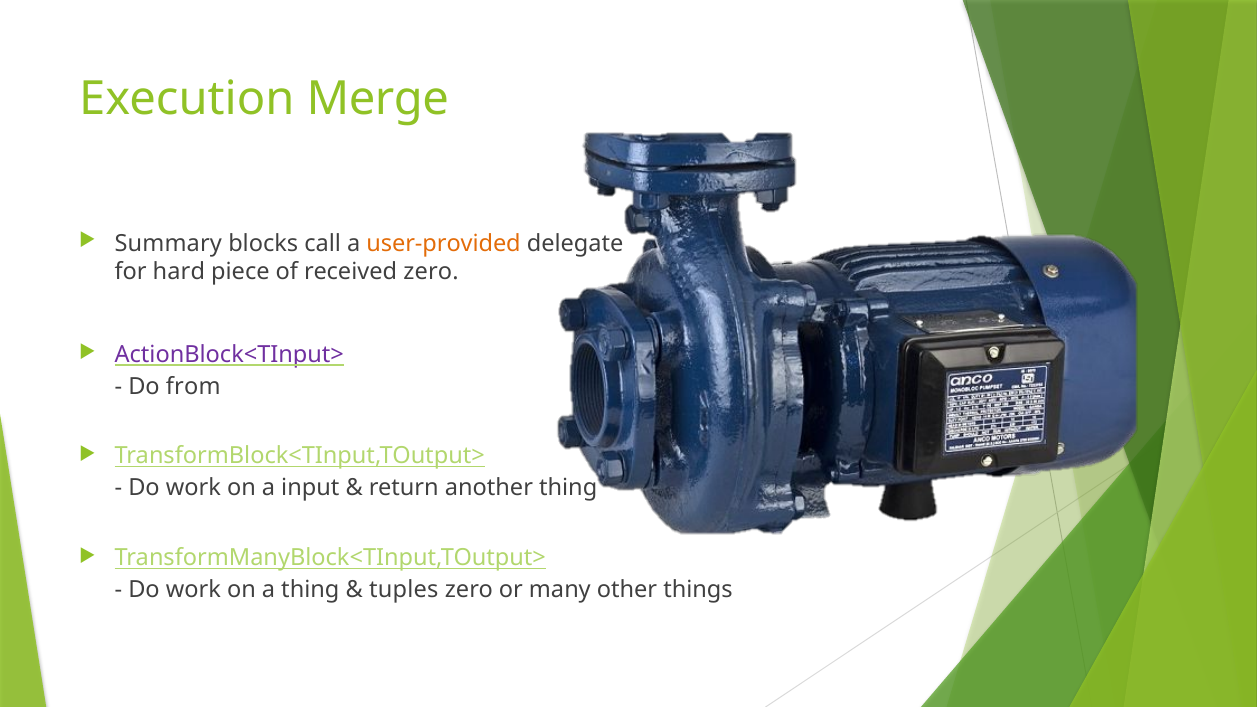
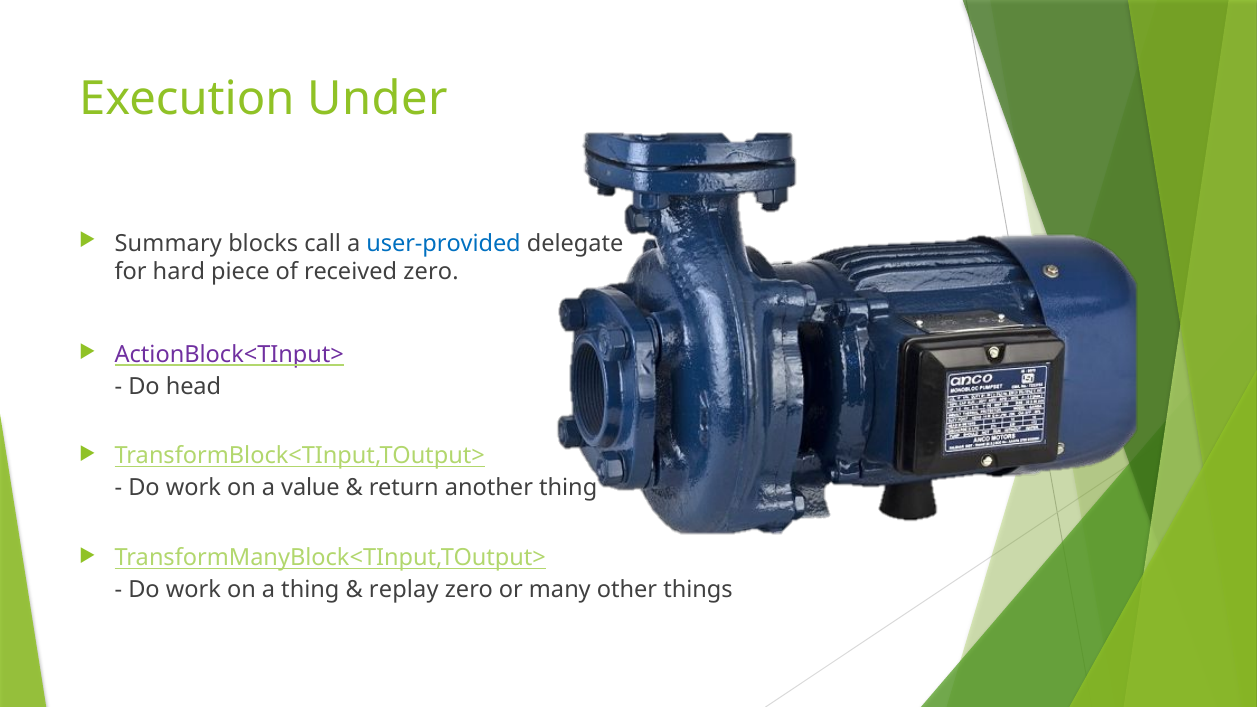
Merge: Merge -> Under
user-provided colour: orange -> blue
from: from -> head
input: input -> value
tuples: tuples -> replay
